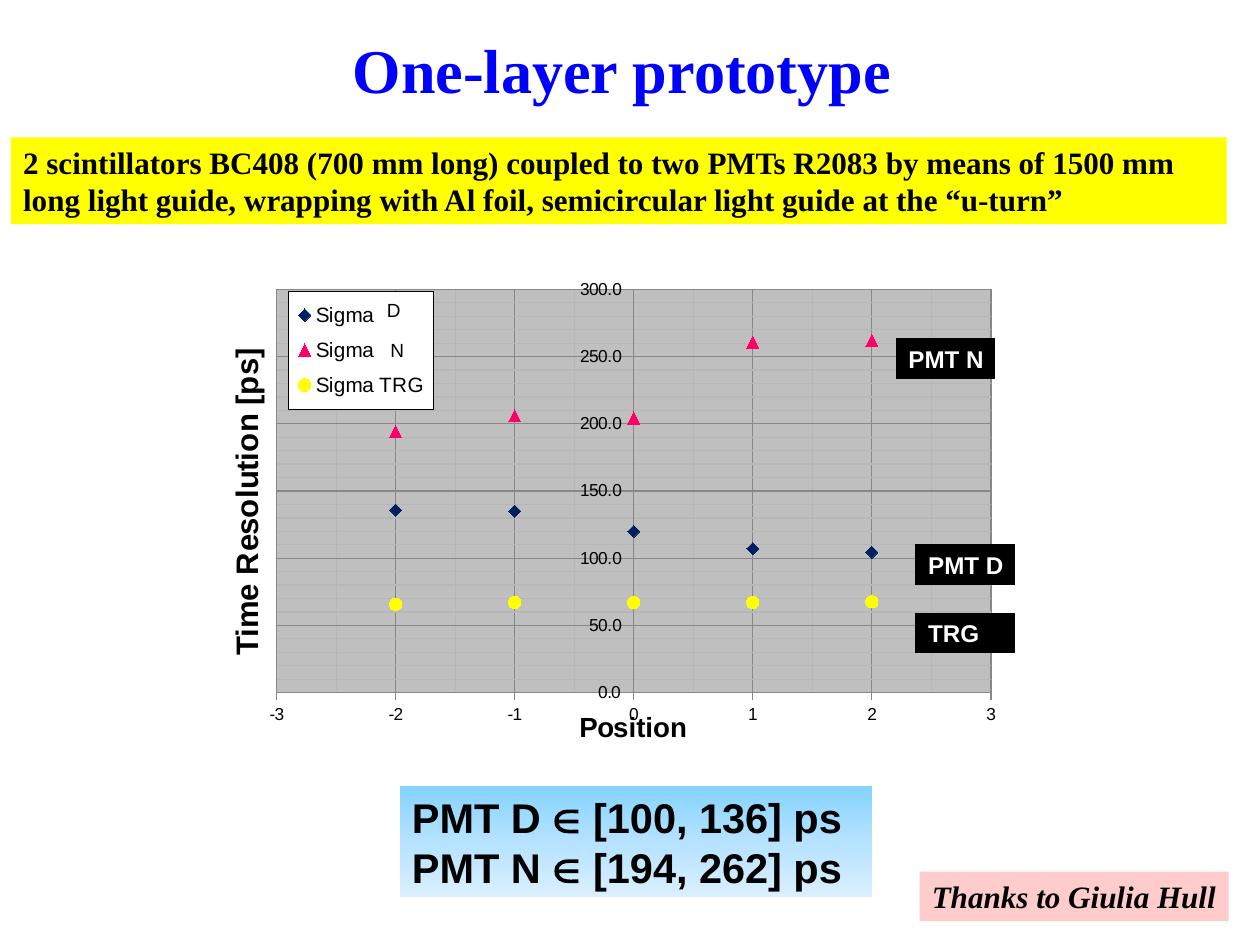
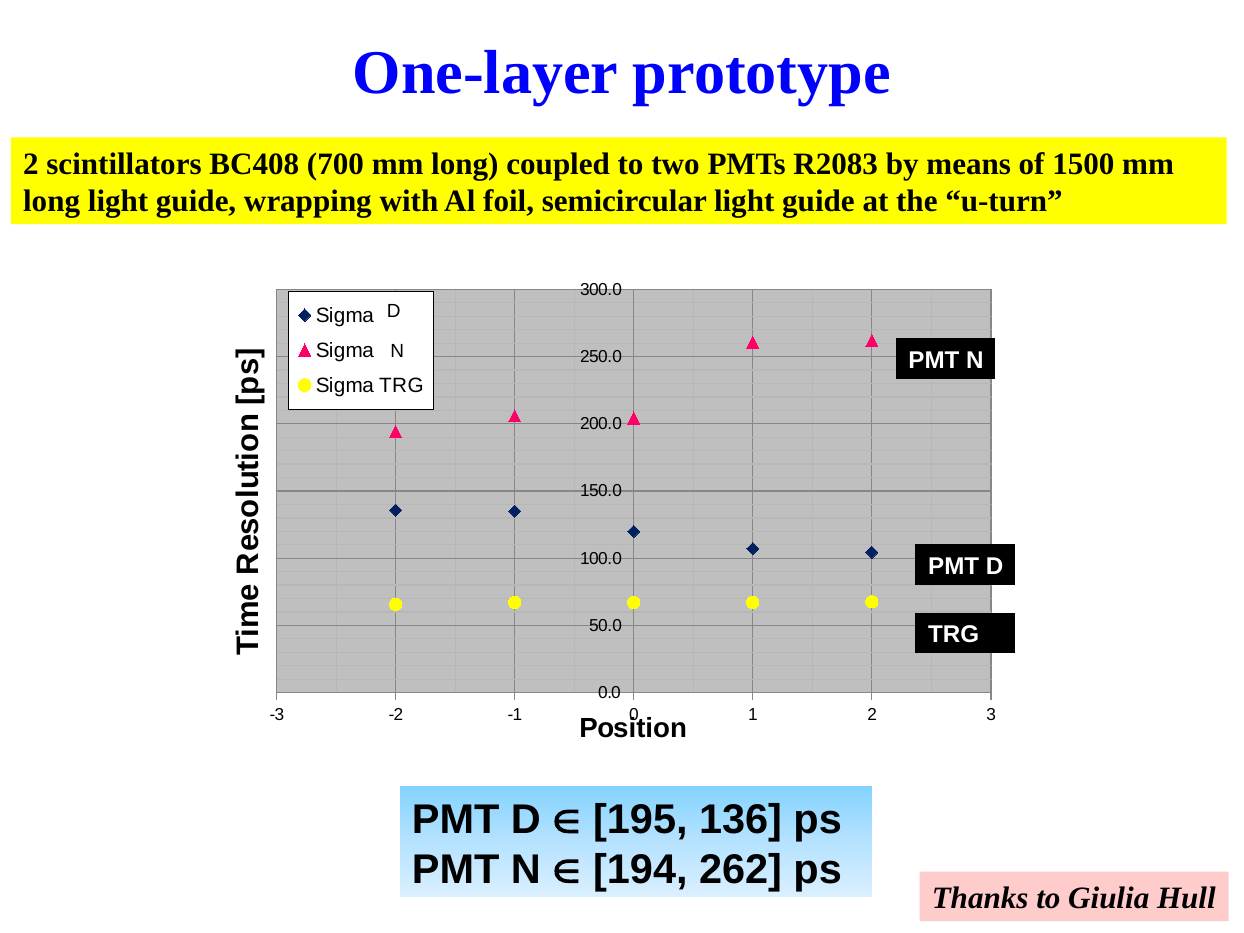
100: 100 -> 195
